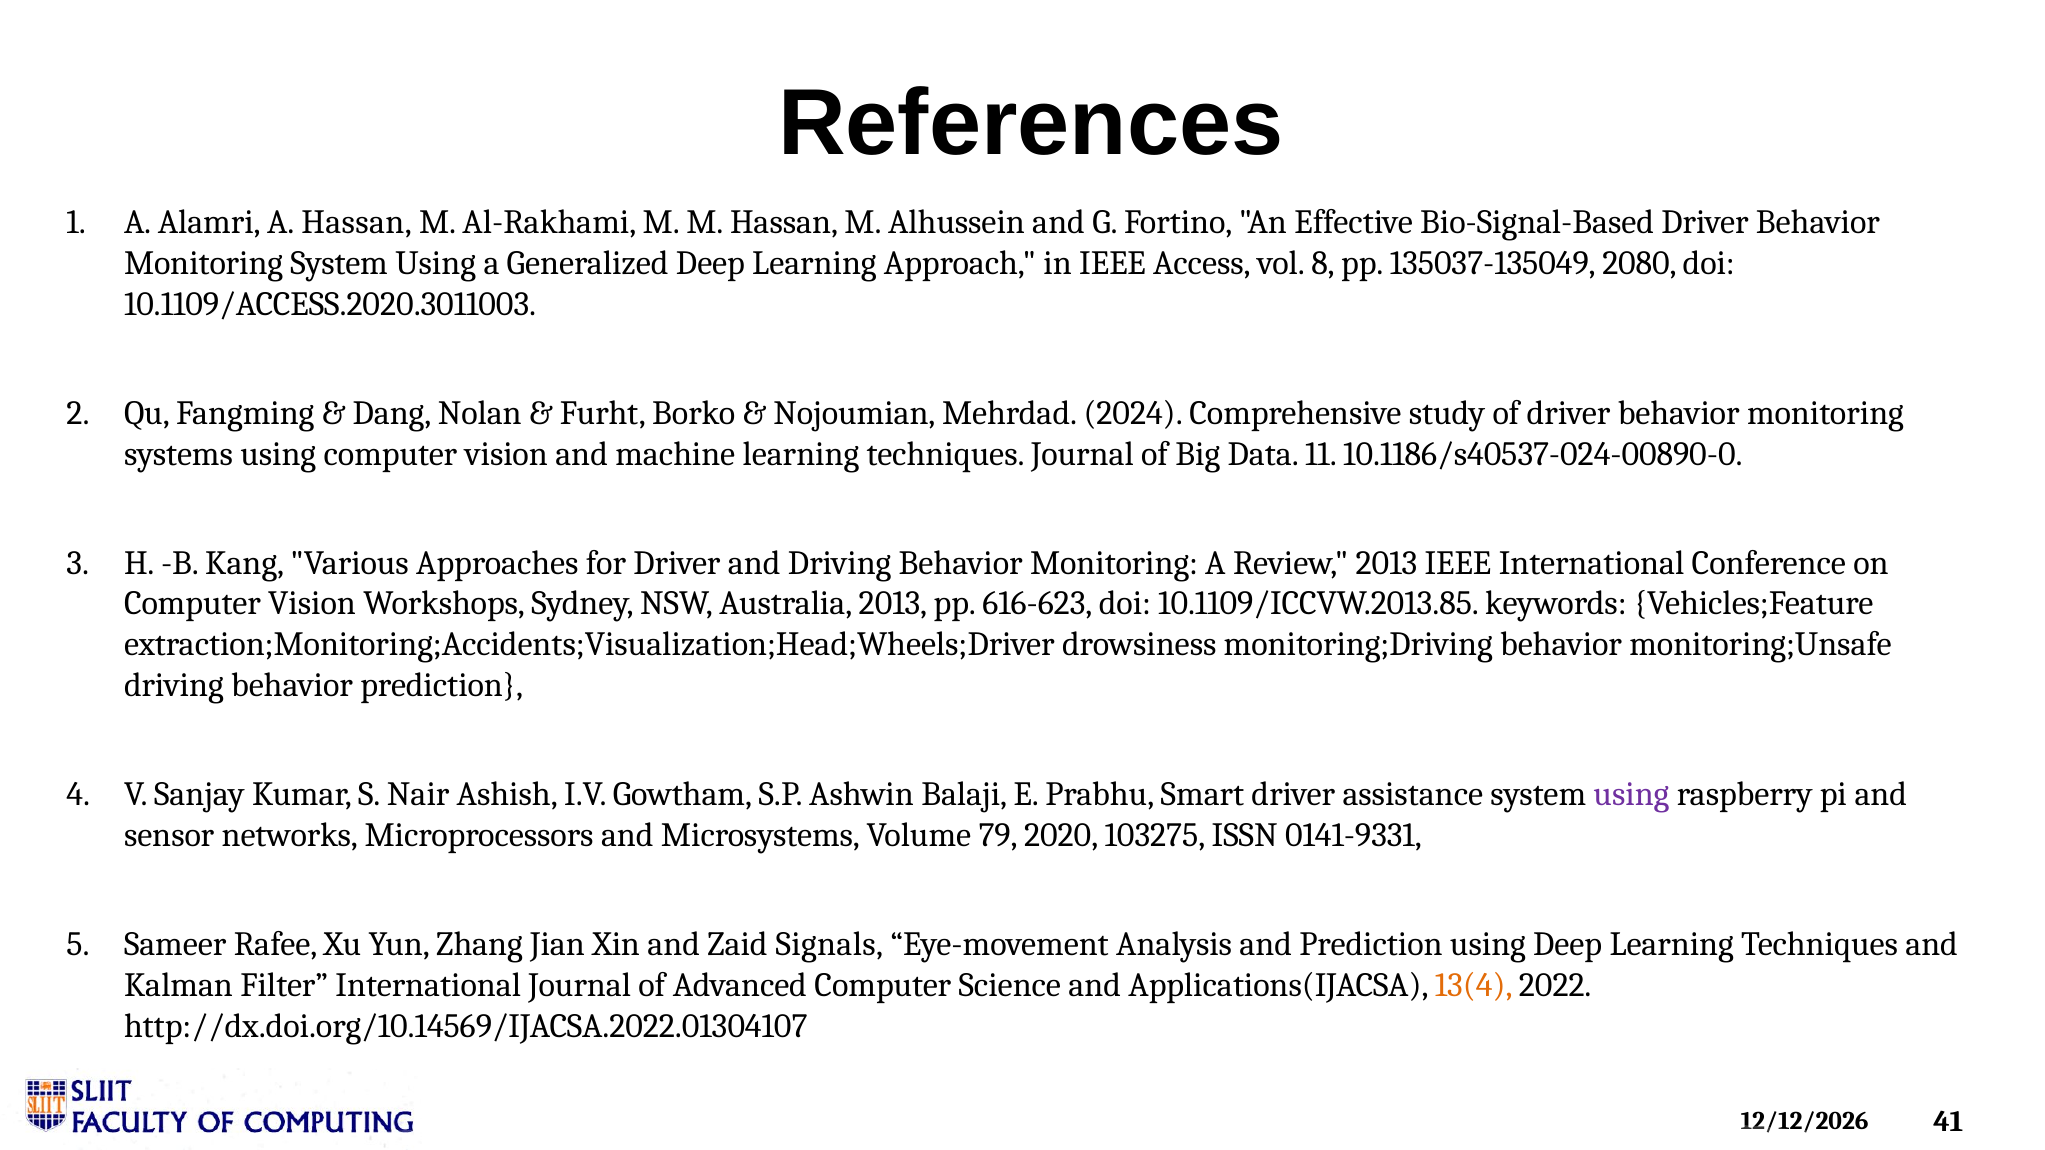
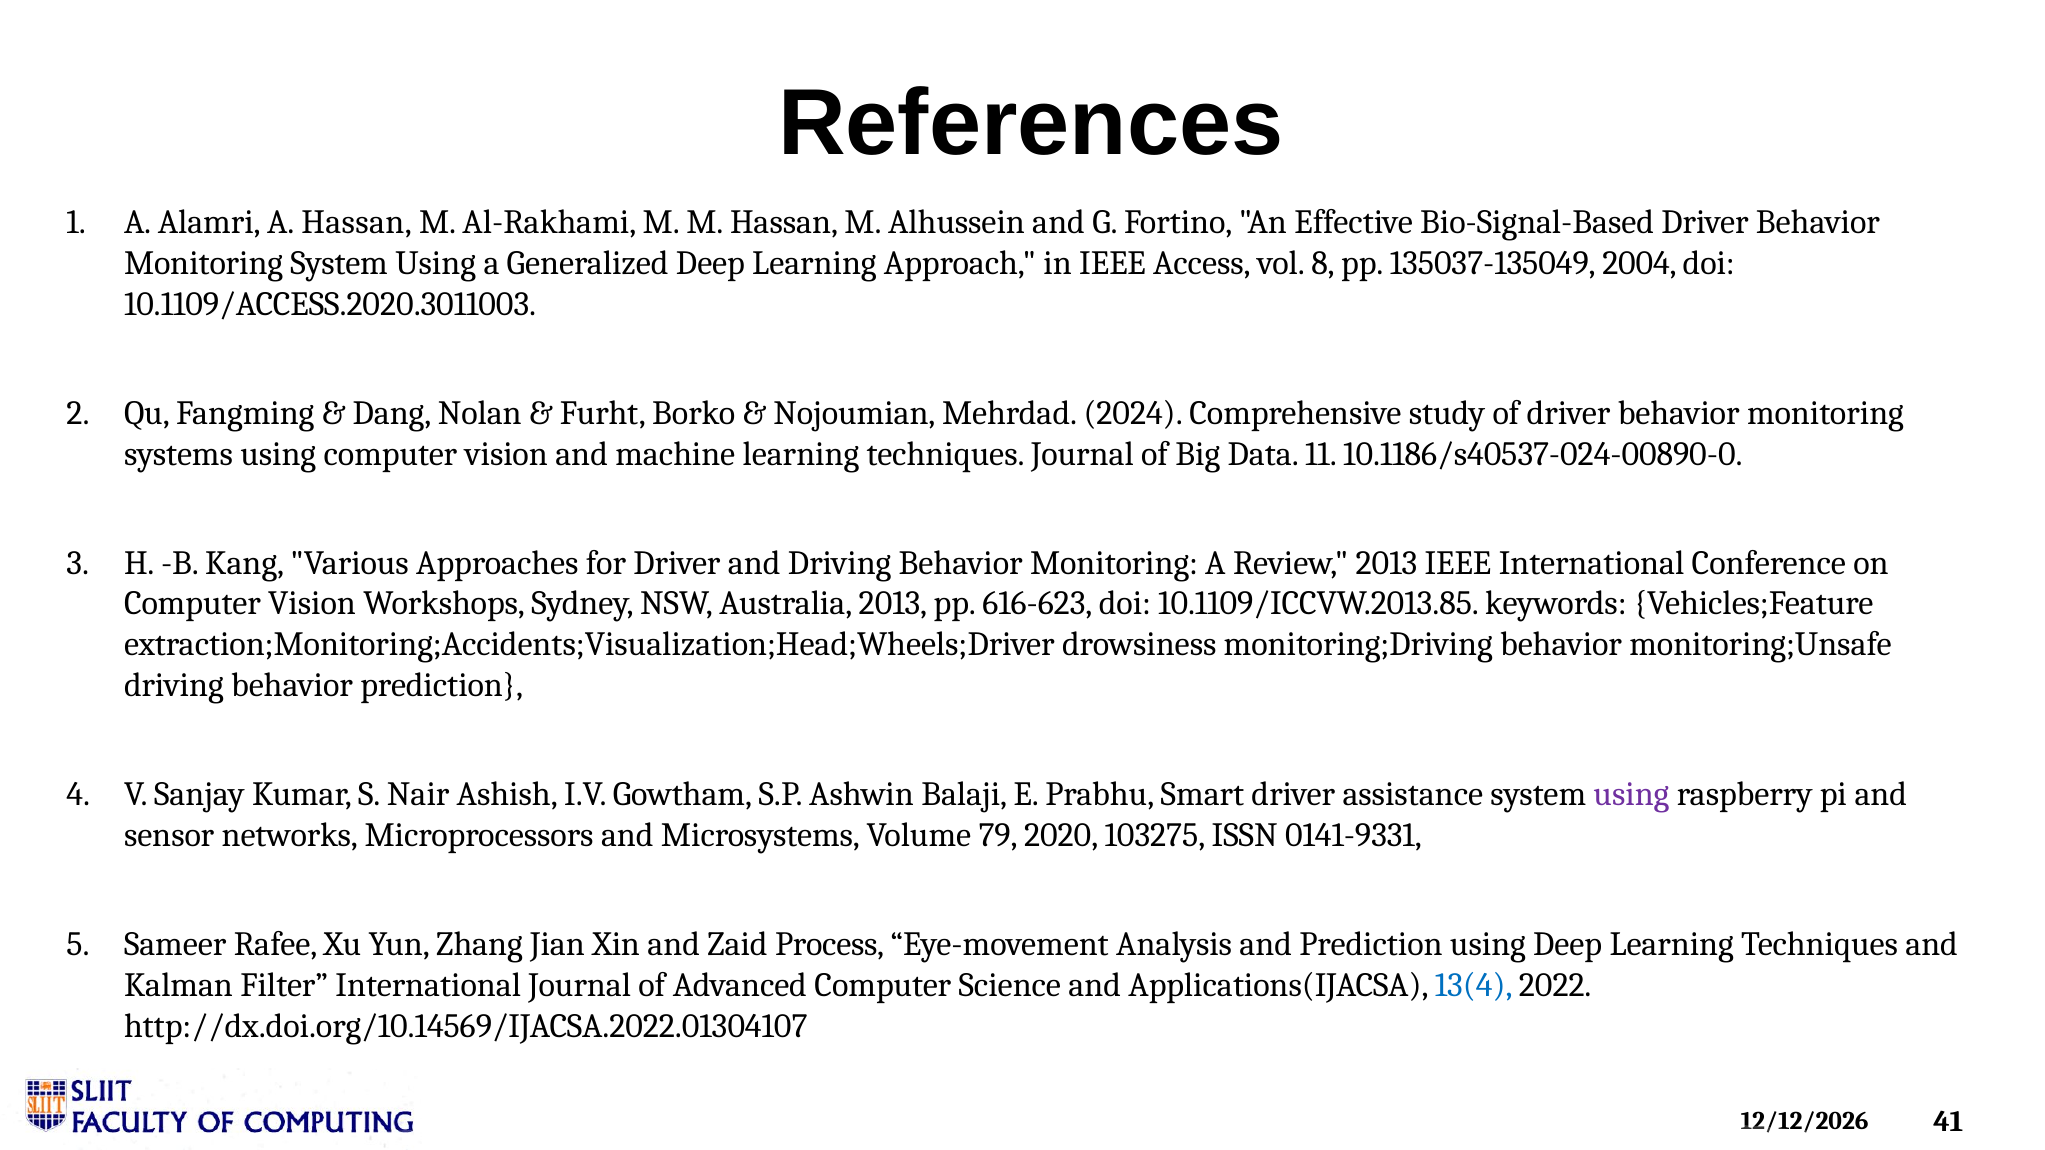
2080: 2080 -> 2004
Signals: Signals -> Process
13(4 colour: orange -> blue
